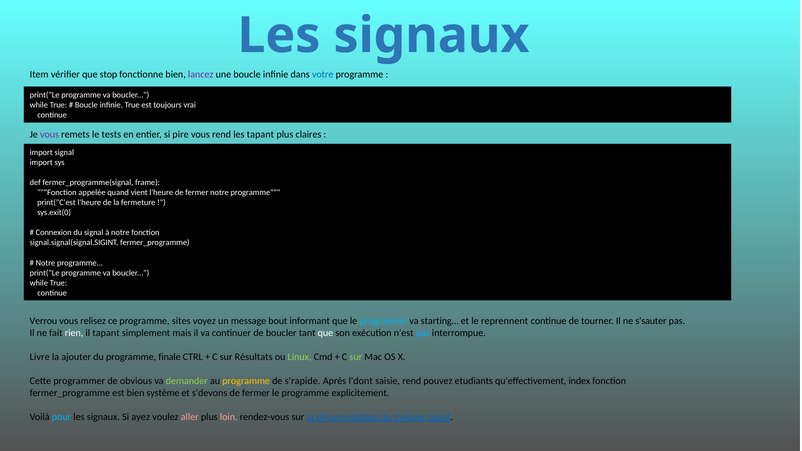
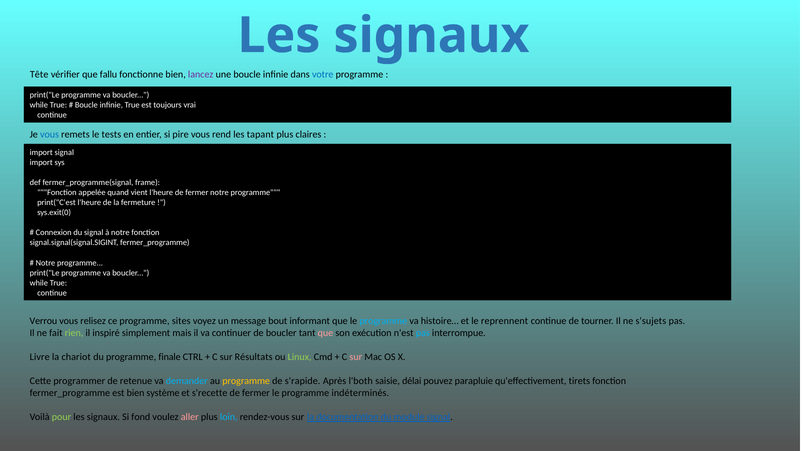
Item: Item -> Tête
stop: stop -> fallu
vous at (50, 135) colour: purple -> blue
starting…: starting… -> histoire…
s'sauter: s'sauter -> s'sujets
rien colour: white -> light green
il tapant: tapant -> inspiré
que at (325, 333) colour: white -> pink
ajouter: ajouter -> chariot
sur at (356, 357) colour: light green -> pink
obvious: obvious -> retenue
demander colour: light green -> light blue
l'dont: l'dont -> l'both
saisie rend: rend -> délai
etudiants: etudiants -> parapluie
index: index -> tirets
s'devons: s'devons -> s'recette
explicitement: explicitement -> indéterminés
pour colour: light blue -> light green
ayez: ayez -> fond
loin colour: pink -> light blue
